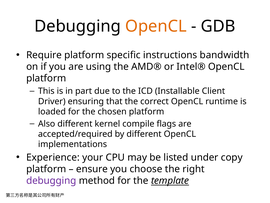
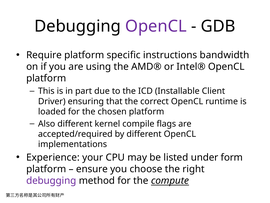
OpenCL at (156, 26) colour: orange -> purple
copy: copy -> form
template: template -> compute
